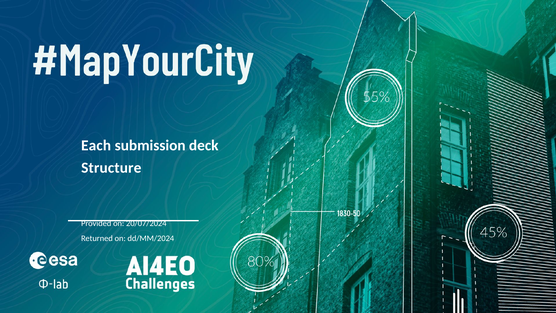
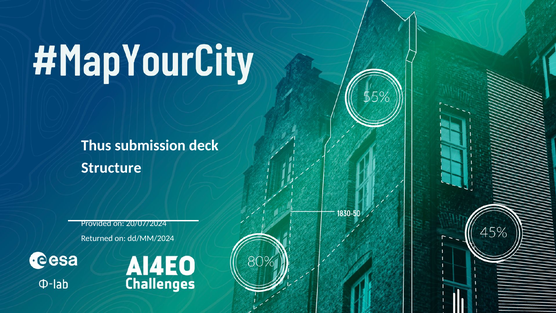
Each: Each -> Thus
